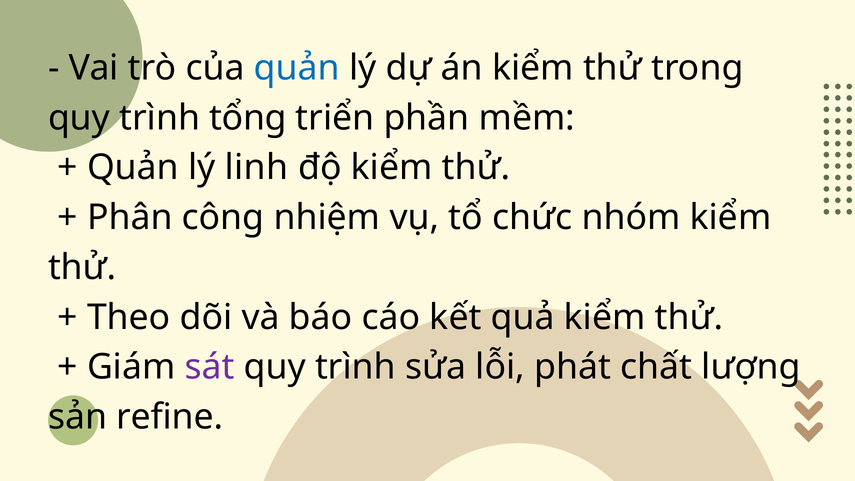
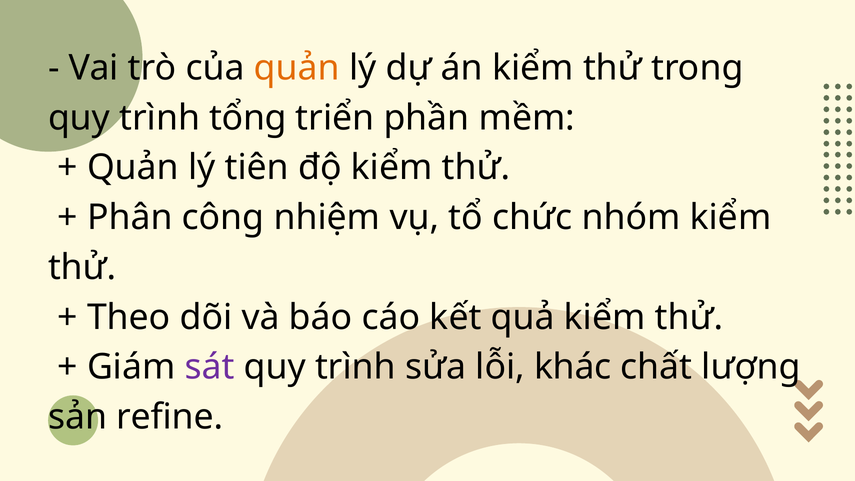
quản at (297, 68) colour: blue -> orange
linh: linh -> tiên
phát: phát -> khác
